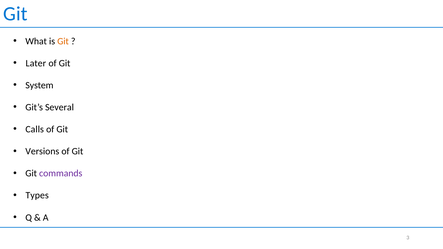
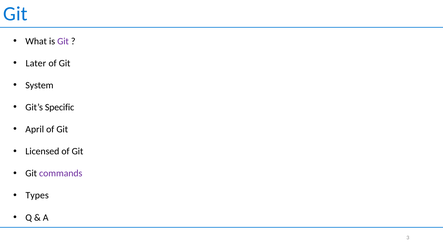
Git at (63, 41) colour: orange -> purple
Several: Several -> Specific
Calls: Calls -> April
Versions: Versions -> Licensed
